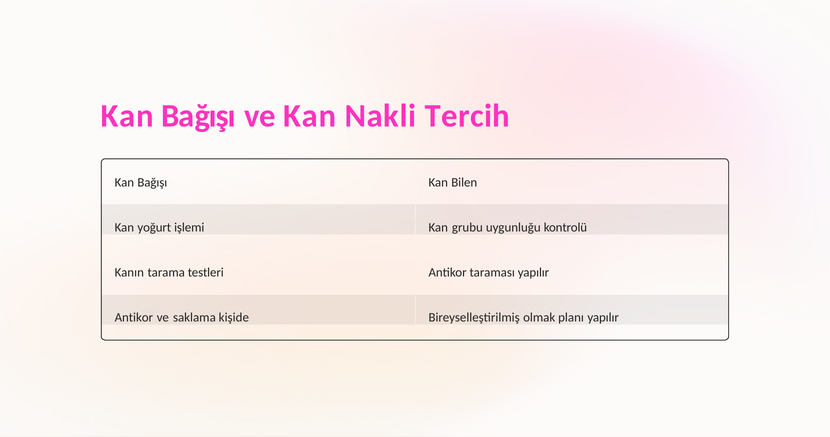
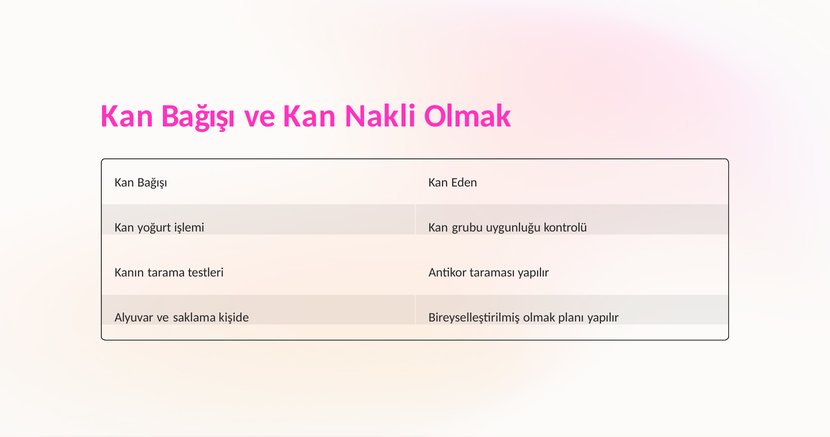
Nakli Tercih: Tercih -> Olmak
Bilen: Bilen -> Eden
Antikor at (134, 317): Antikor -> Alyuvar
